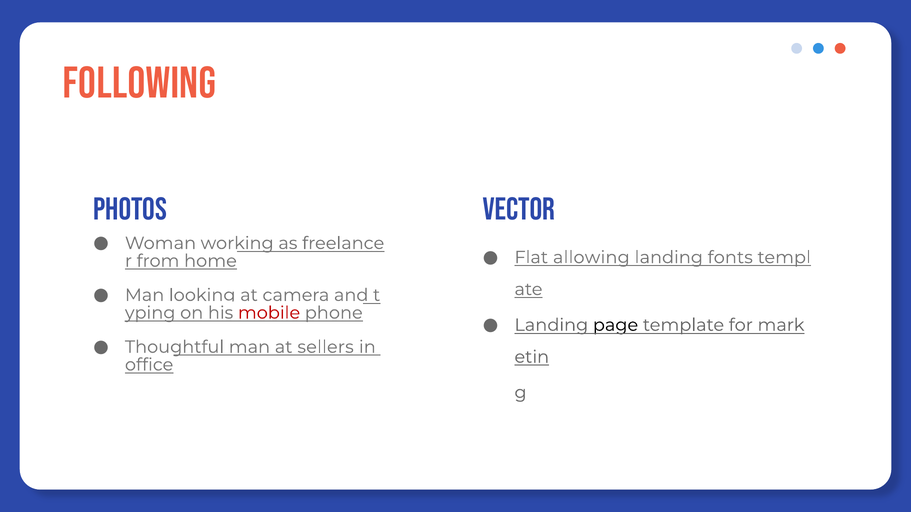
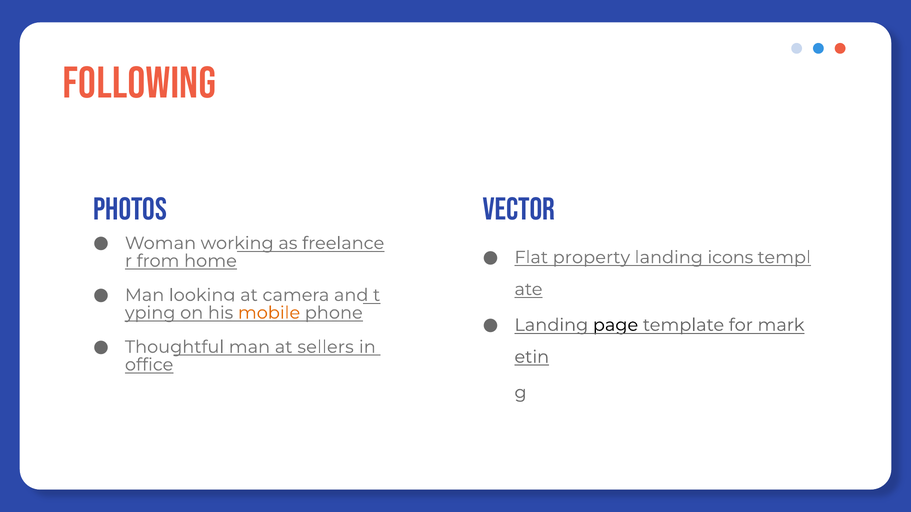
allowing: allowing -> property
fonts: fonts -> icons
mobile colour: red -> orange
